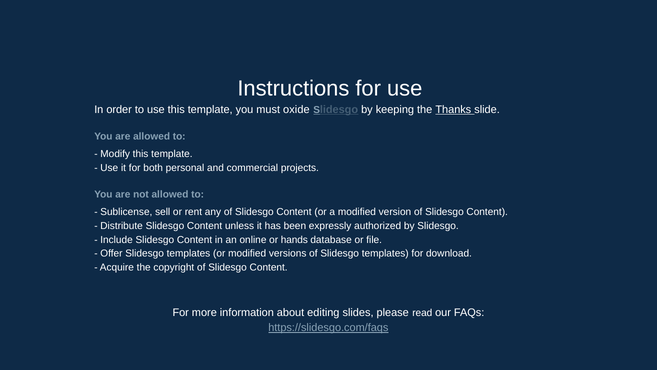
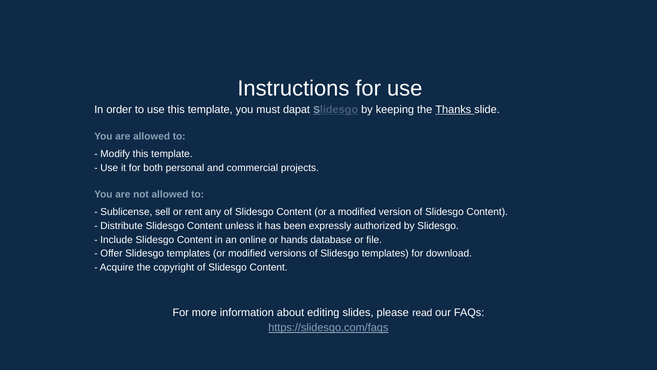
oxide: oxide -> dapat
